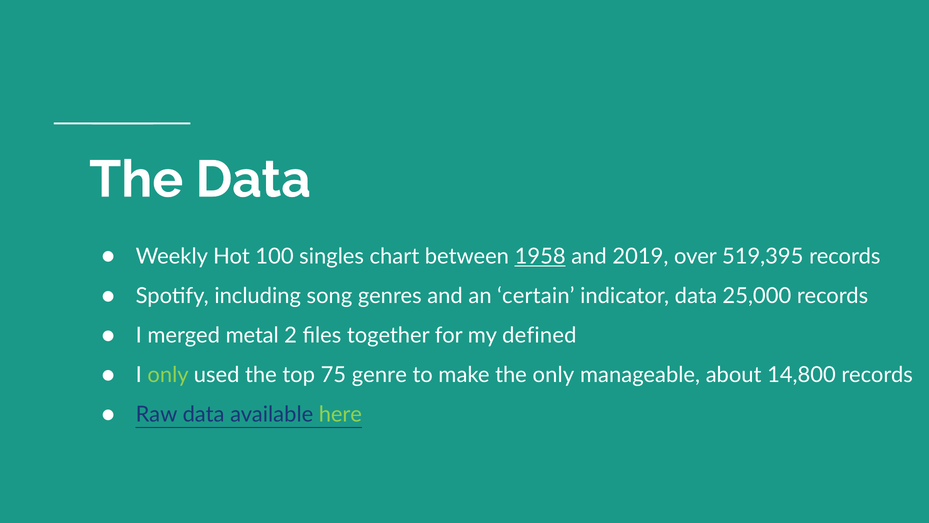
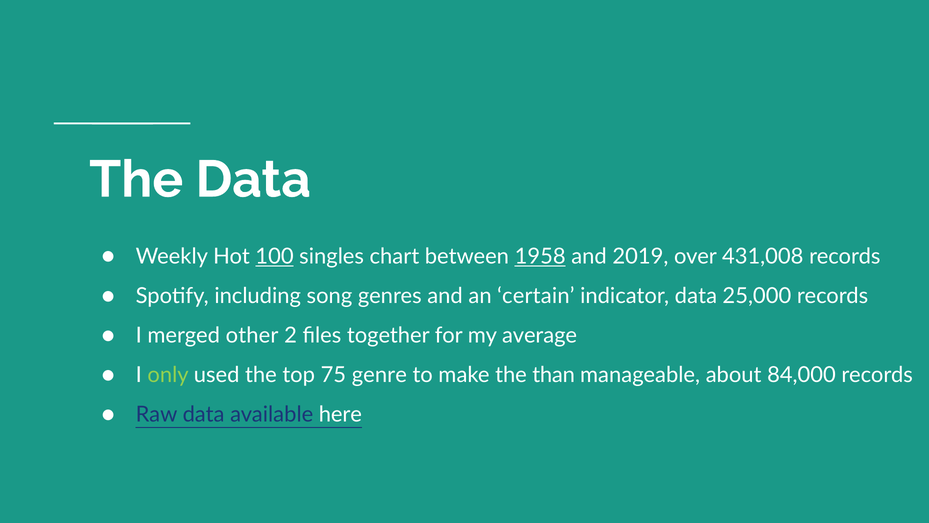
100 underline: none -> present
519,395: 519,395 -> 431,008
metal: metal -> other
defined: defined -> average
the only: only -> than
14,800: 14,800 -> 84,000
here colour: light green -> white
